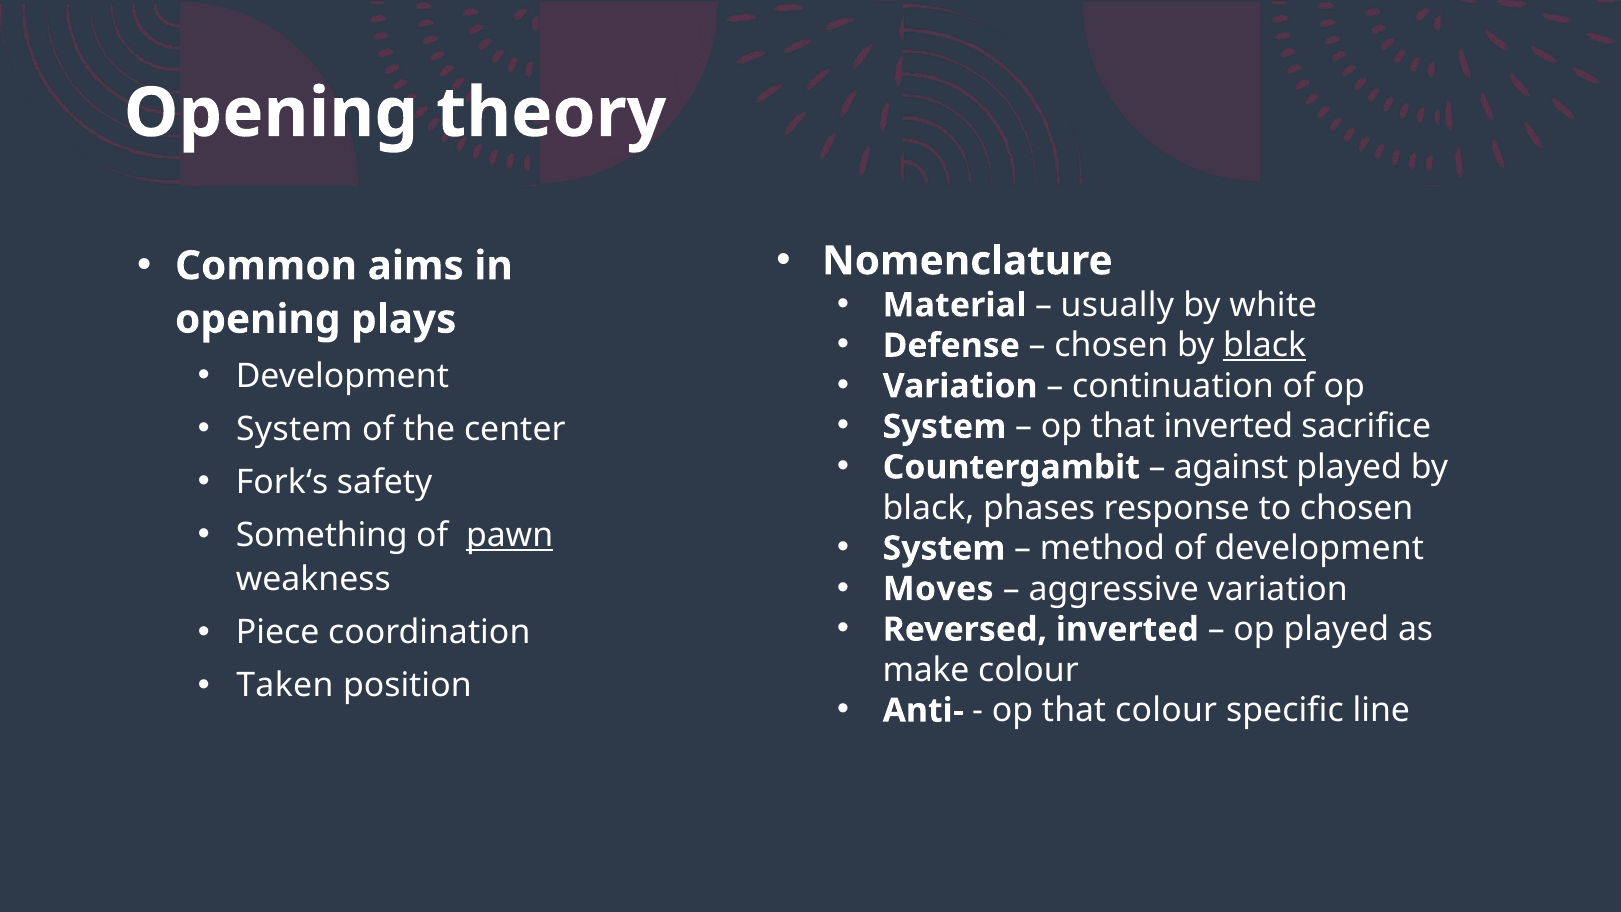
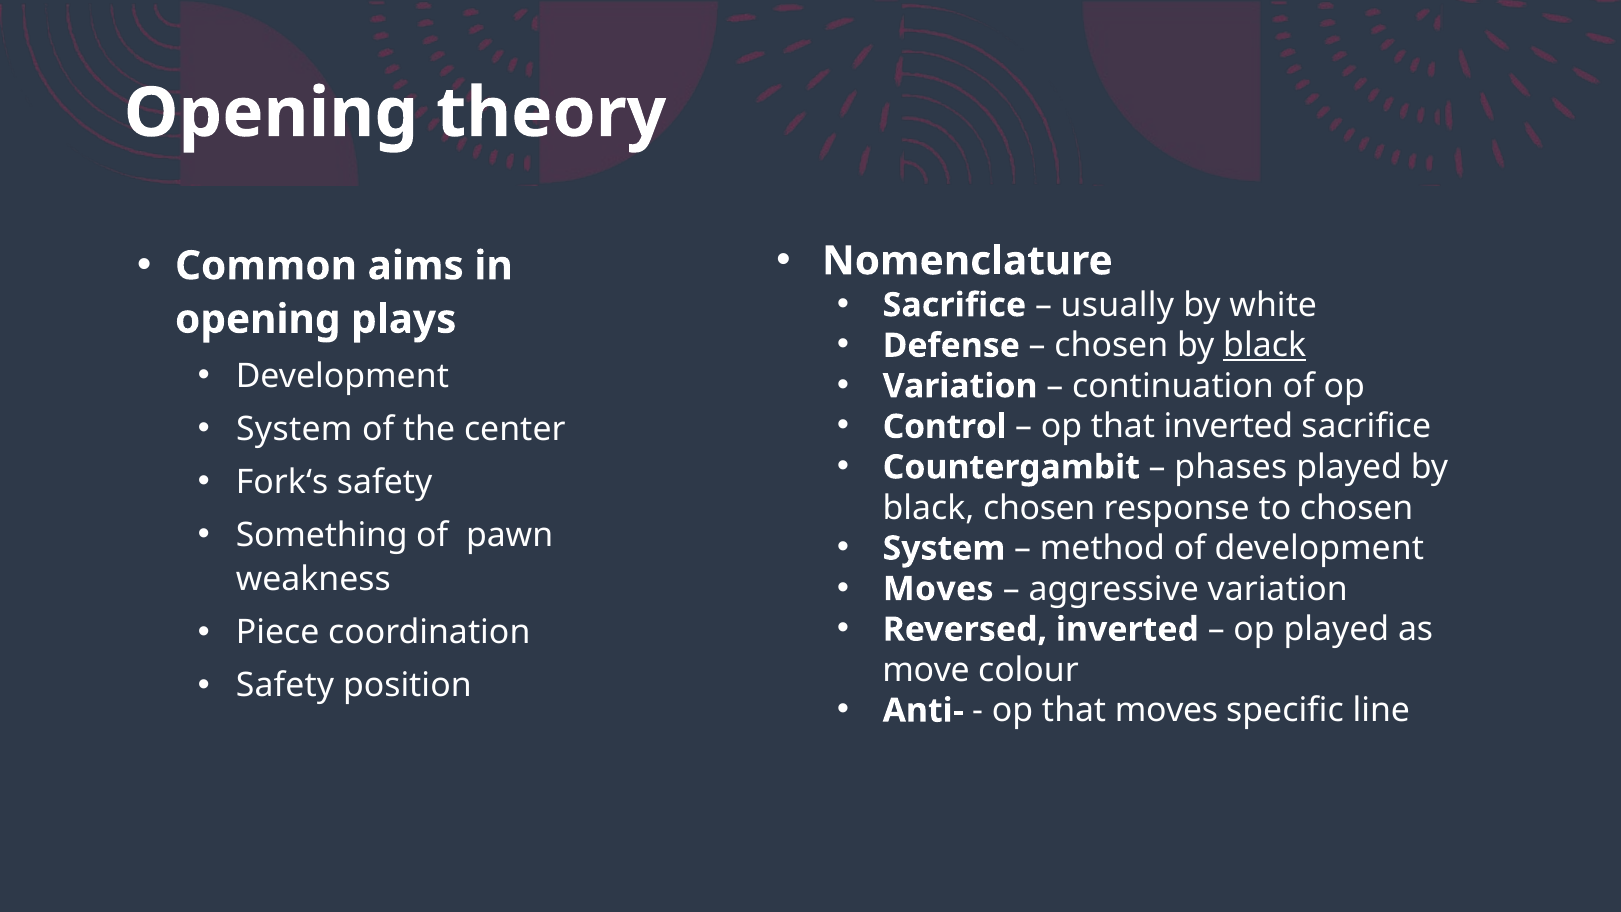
Material at (954, 305): Material -> Sacrifice
System at (944, 427): System -> Control
against: against -> phases
black phases: phases -> chosen
pawn underline: present -> none
make: make -> move
Taken at (285, 686): Taken -> Safety
that colour: colour -> moves
